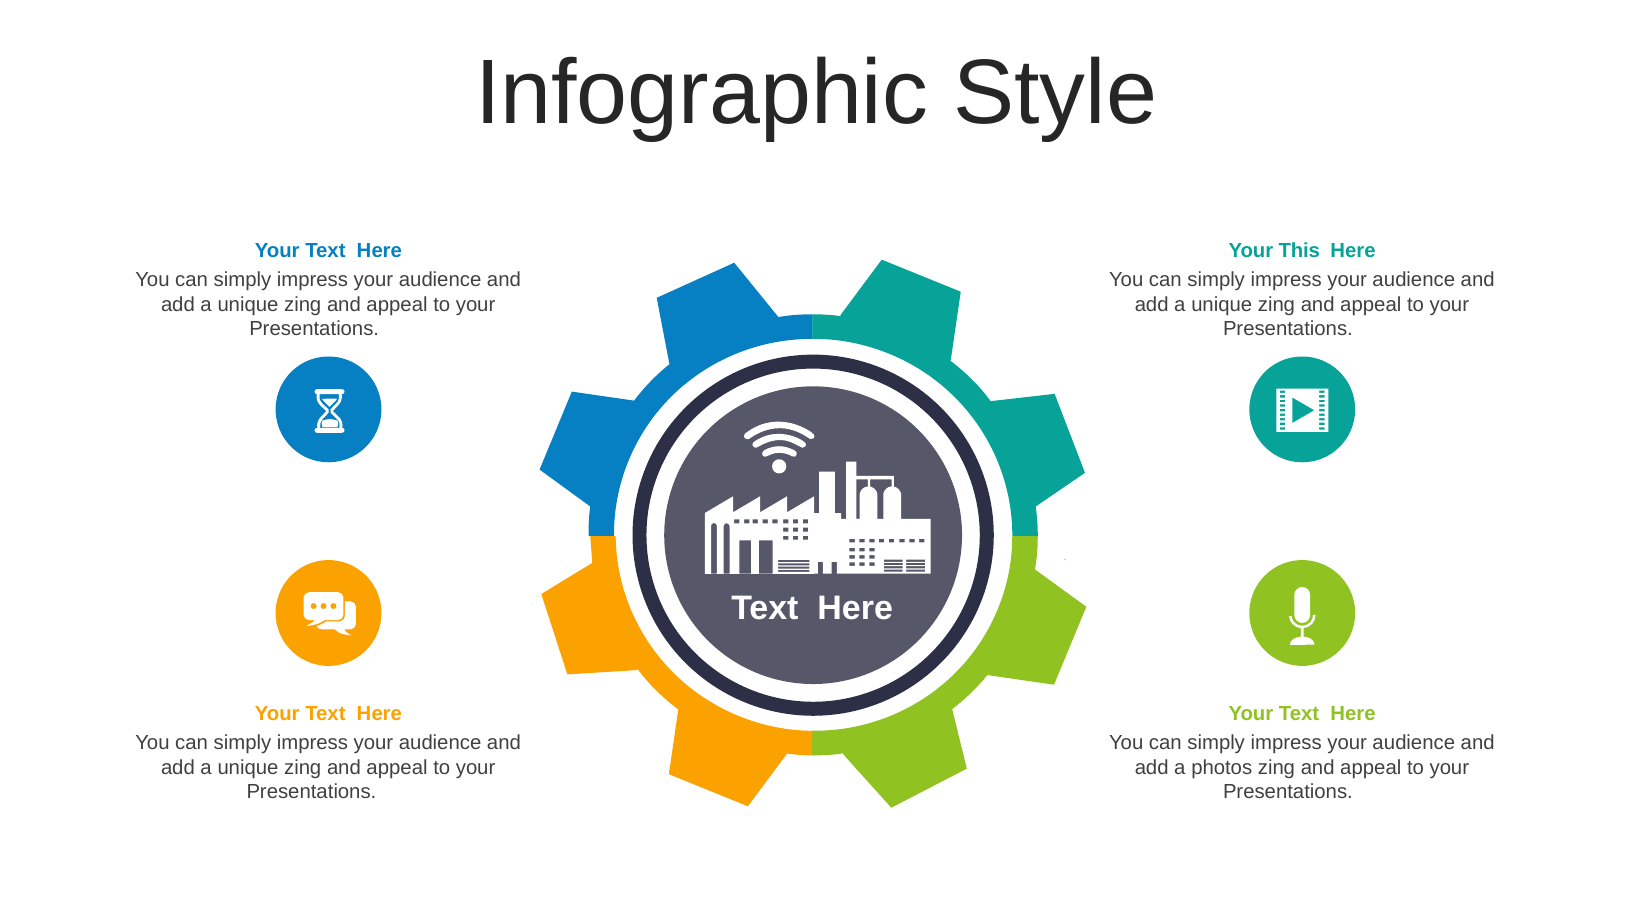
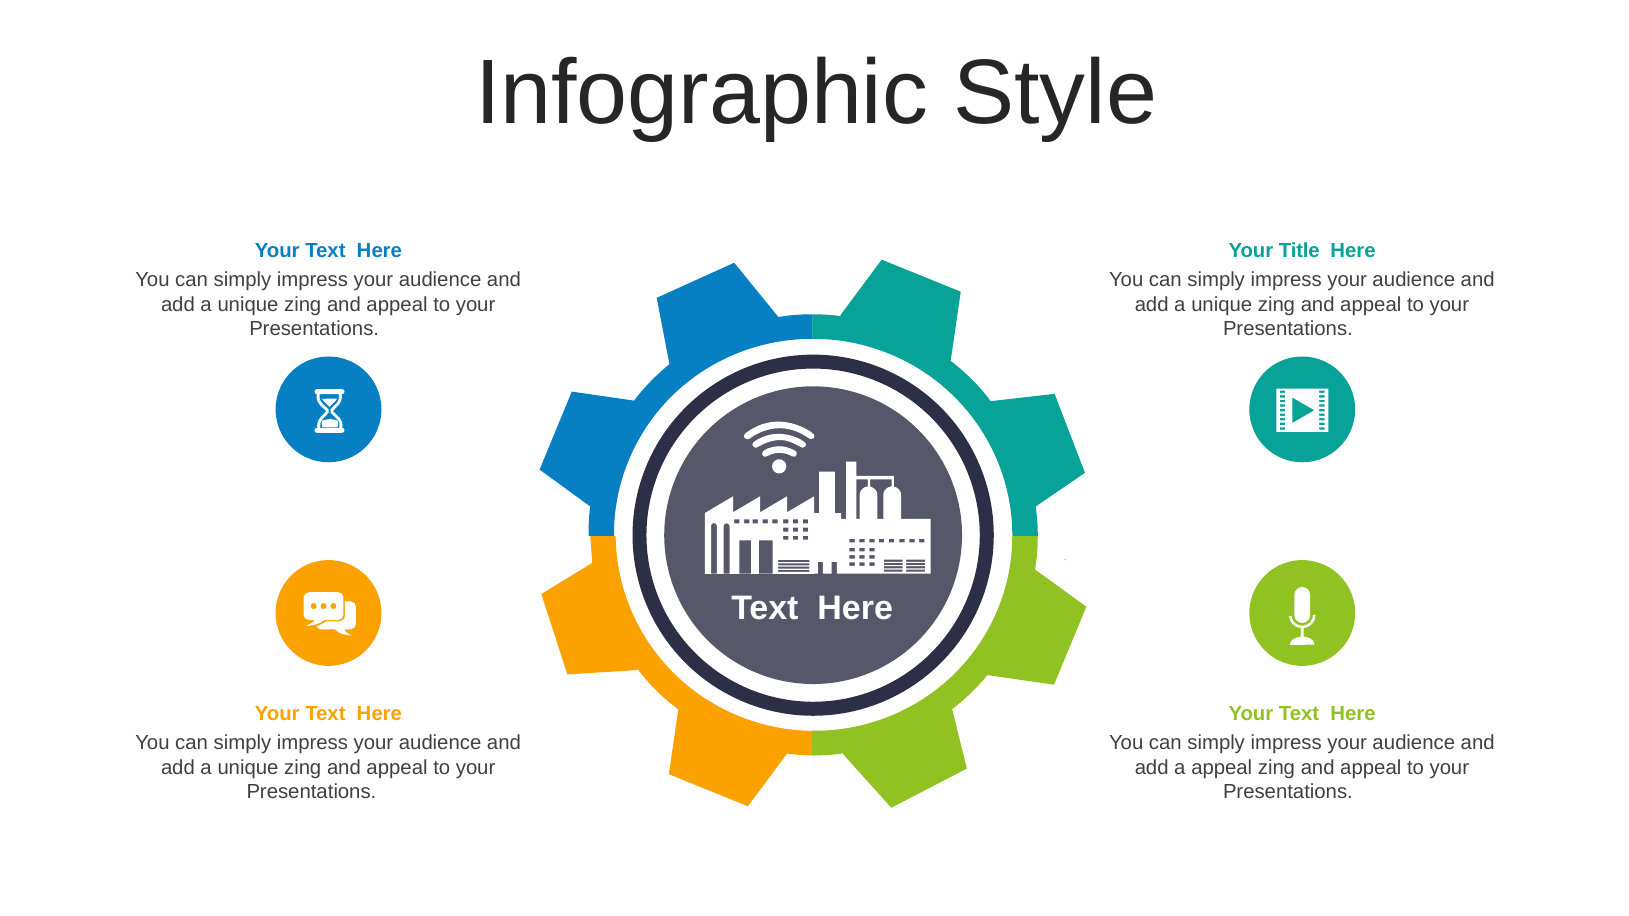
This: This -> Title
a photos: photos -> appeal
